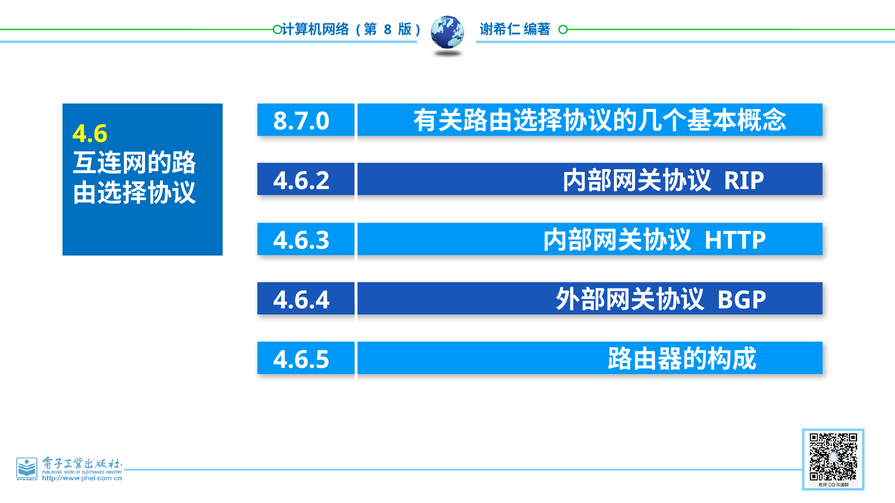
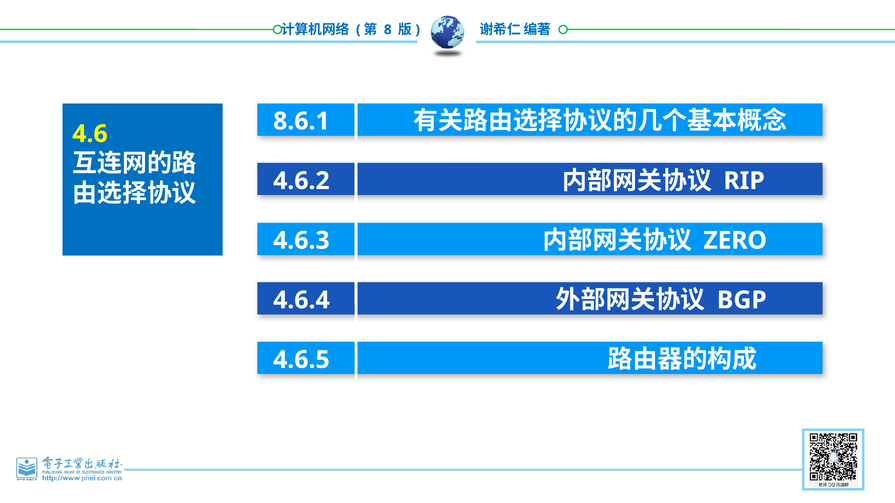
8.7.0: 8.7.0 -> 8.6.1
HTTP: HTTP -> ZERO
